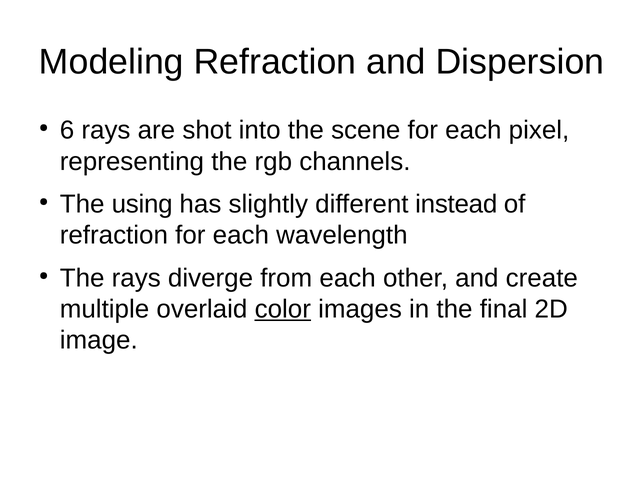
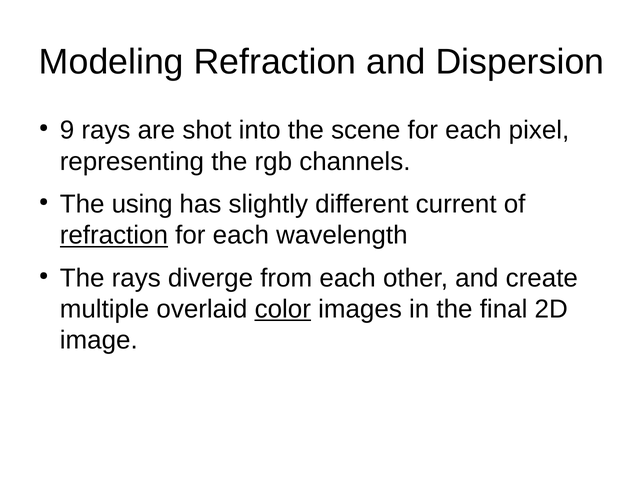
6: 6 -> 9
instead: instead -> current
refraction at (114, 235) underline: none -> present
